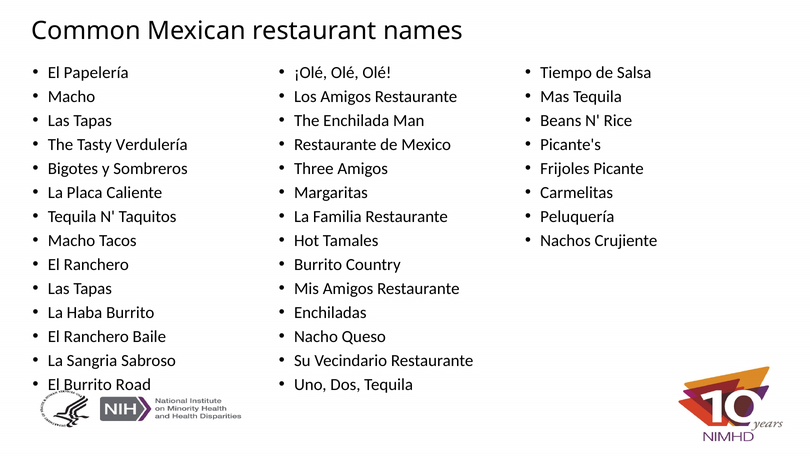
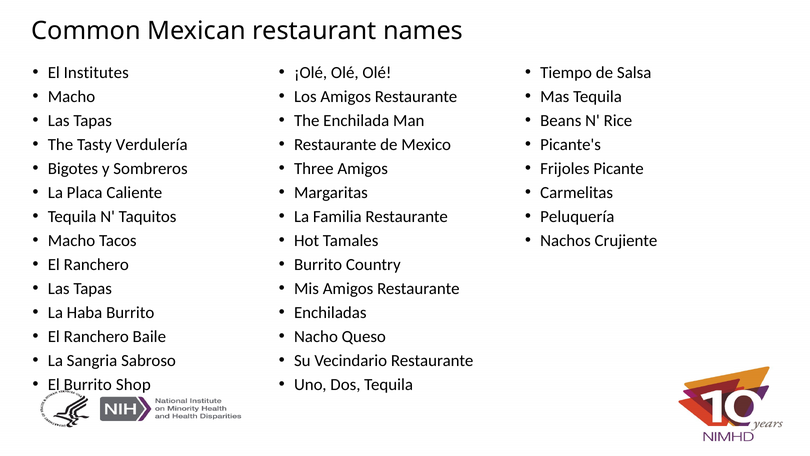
Papelería: Papelería -> Institutes
Road: Road -> Shop
